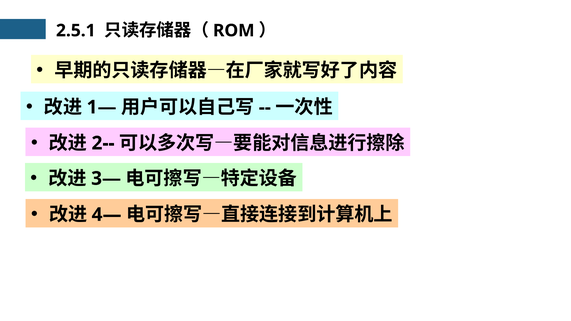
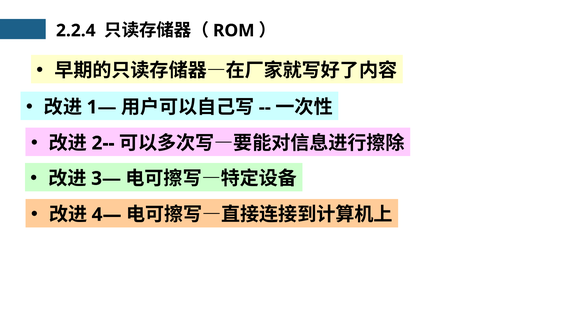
2.5.1: 2.5.1 -> 2.2.4
